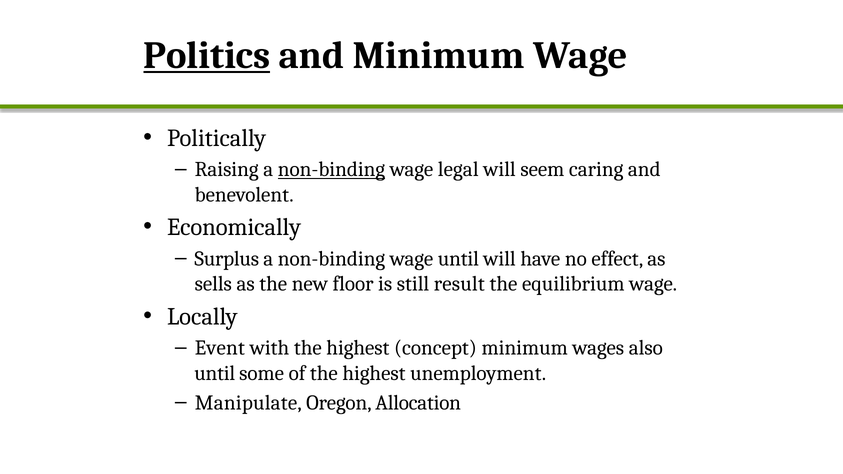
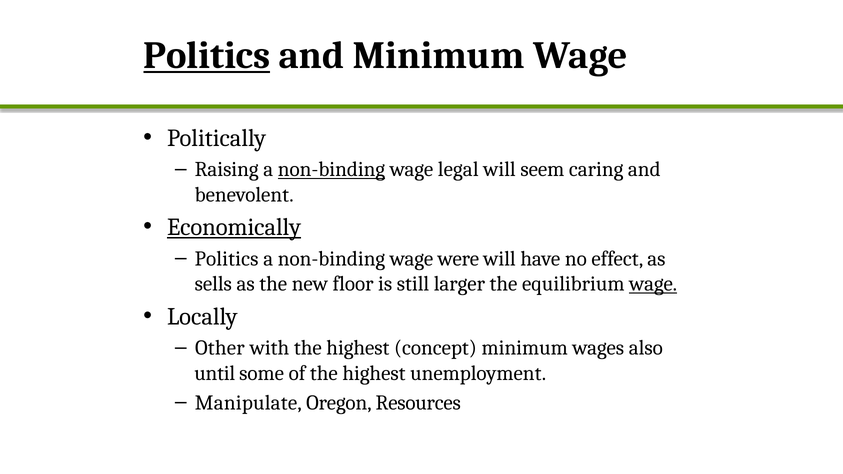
Economically underline: none -> present
Surplus at (227, 259): Surplus -> Politics
wage until: until -> were
result: result -> larger
wage at (653, 284) underline: none -> present
Event: Event -> Other
Allocation: Allocation -> Resources
